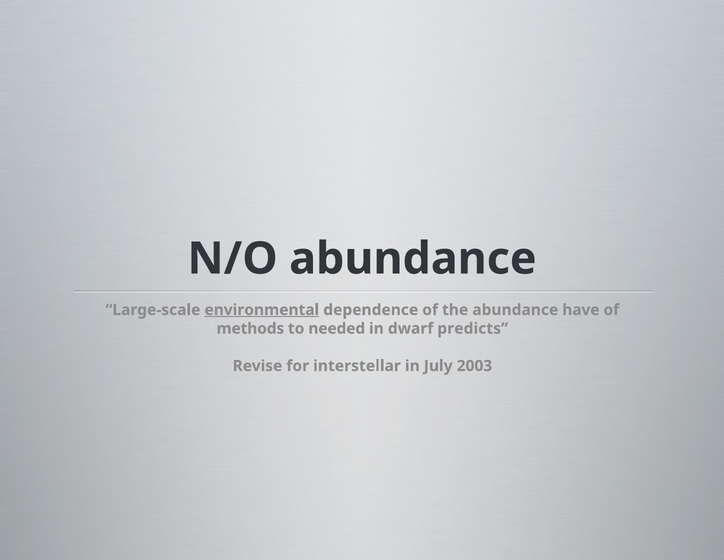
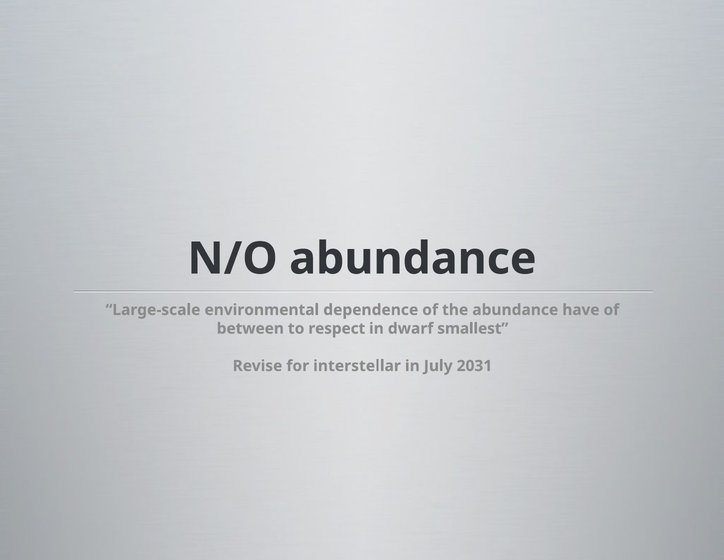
environmental underline: present -> none
methods: methods -> between
needed: needed -> respect
predicts: predicts -> smallest
2003: 2003 -> 2031
